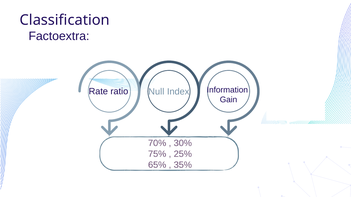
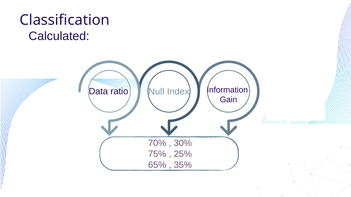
Factoextra: Factoextra -> Calculated
Rate: Rate -> Data
